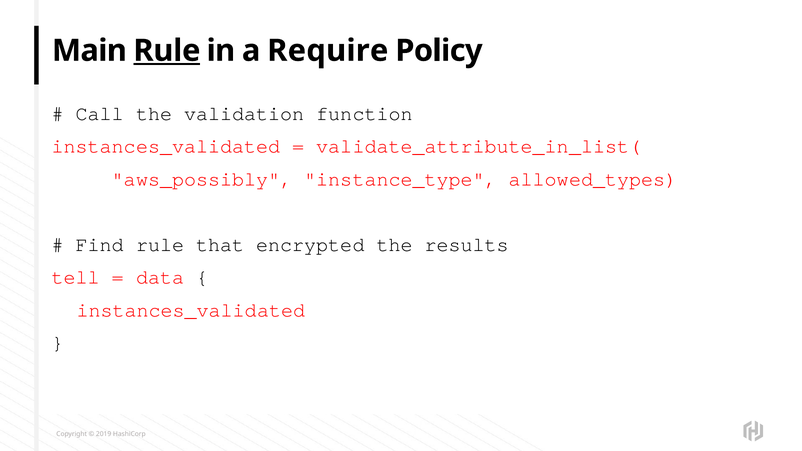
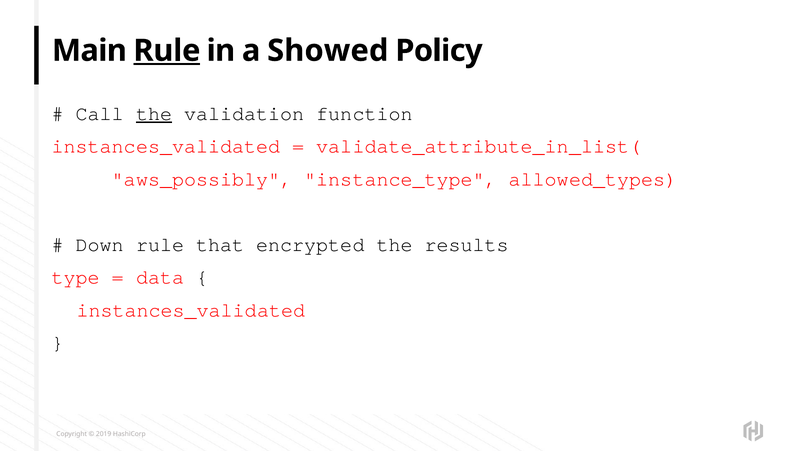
Require: Require -> Showed
the at (154, 114) underline: none -> present
Find: Find -> Down
tell: tell -> type
